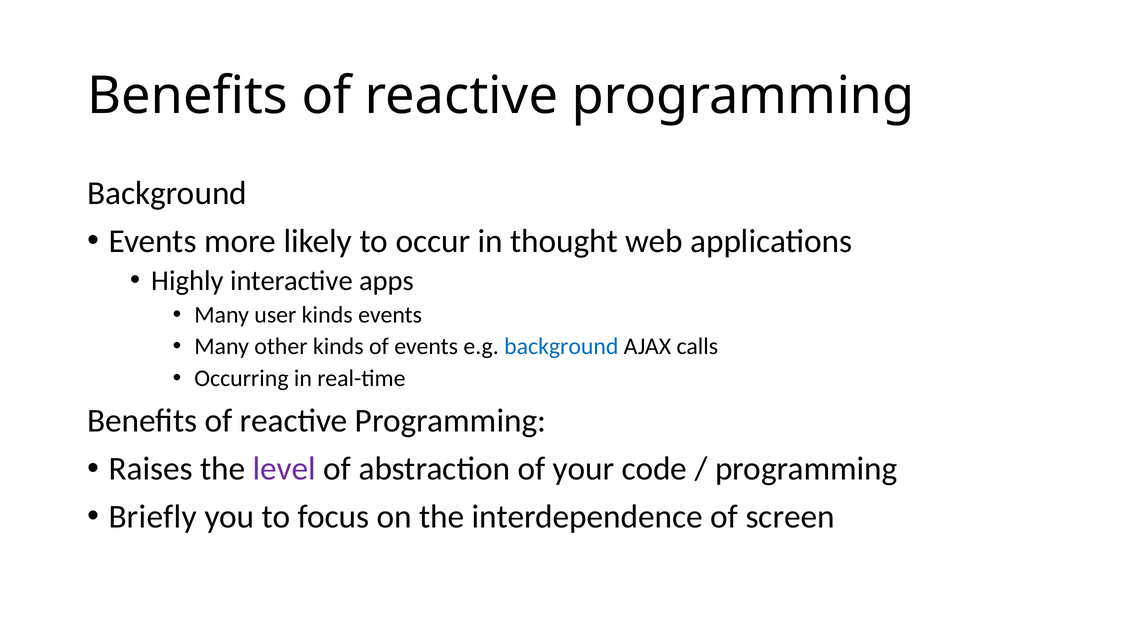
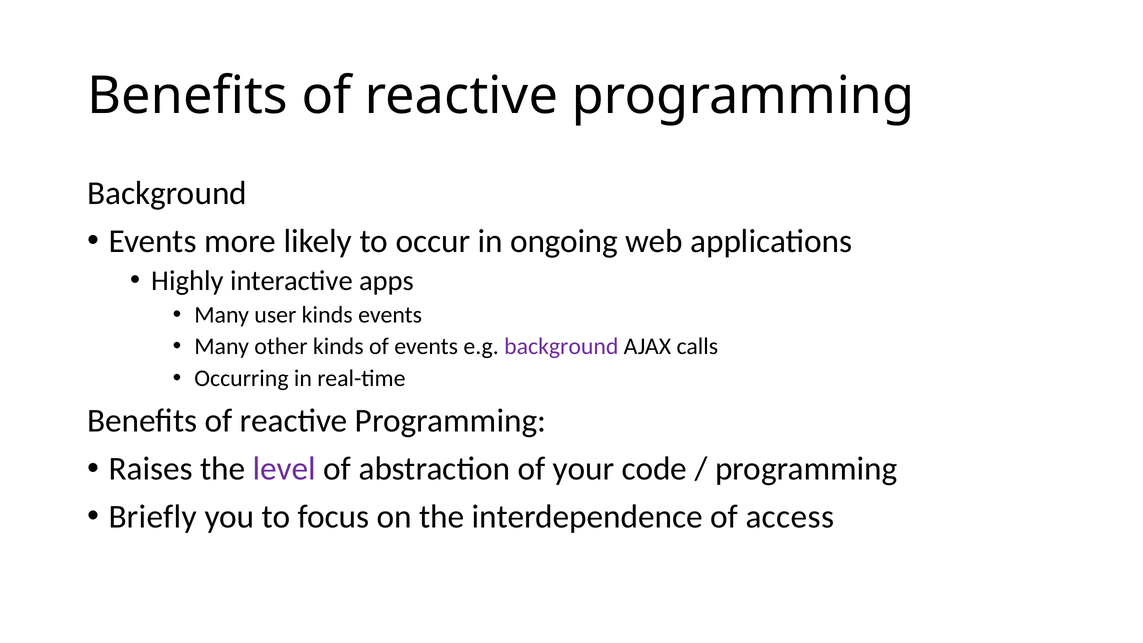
thought: thought -> ongoing
background at (561, 346) colour: blue -> purple
screen: screen -> access
